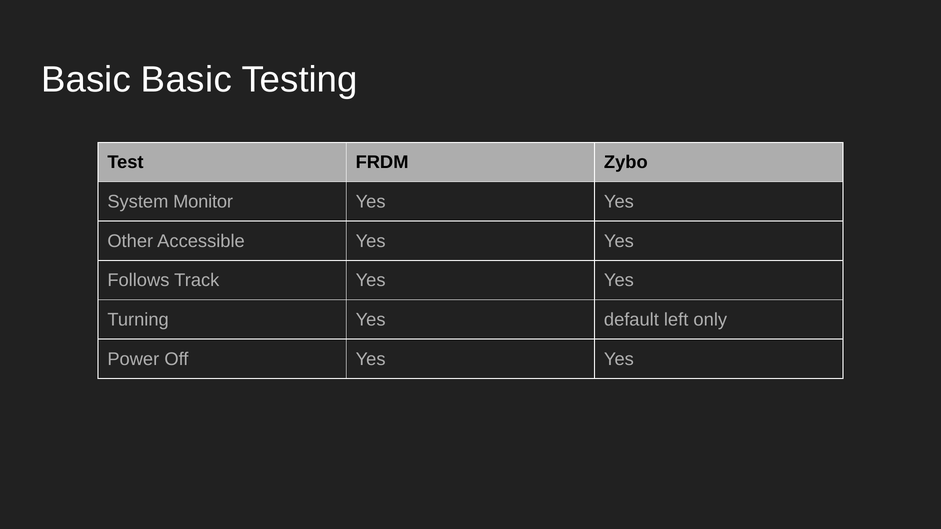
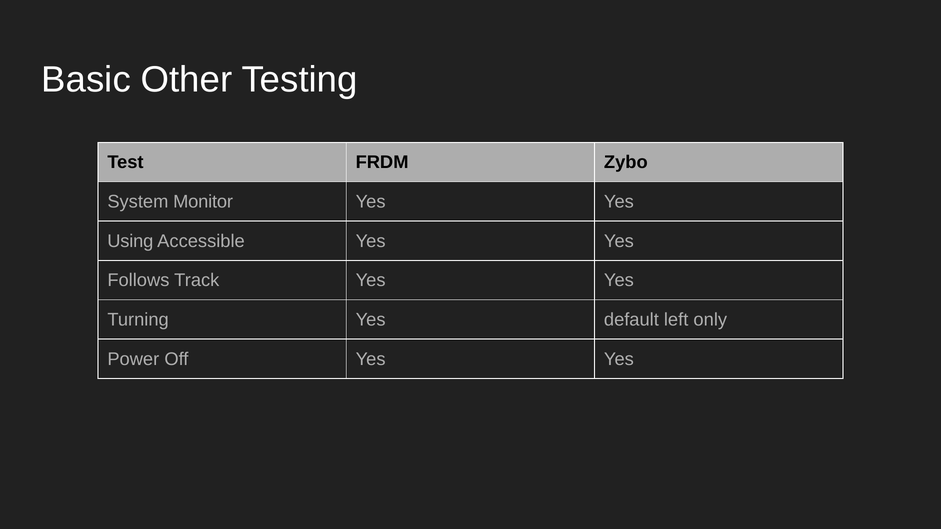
Basic Basic: Basic -> Other
Other: Other -> Using
